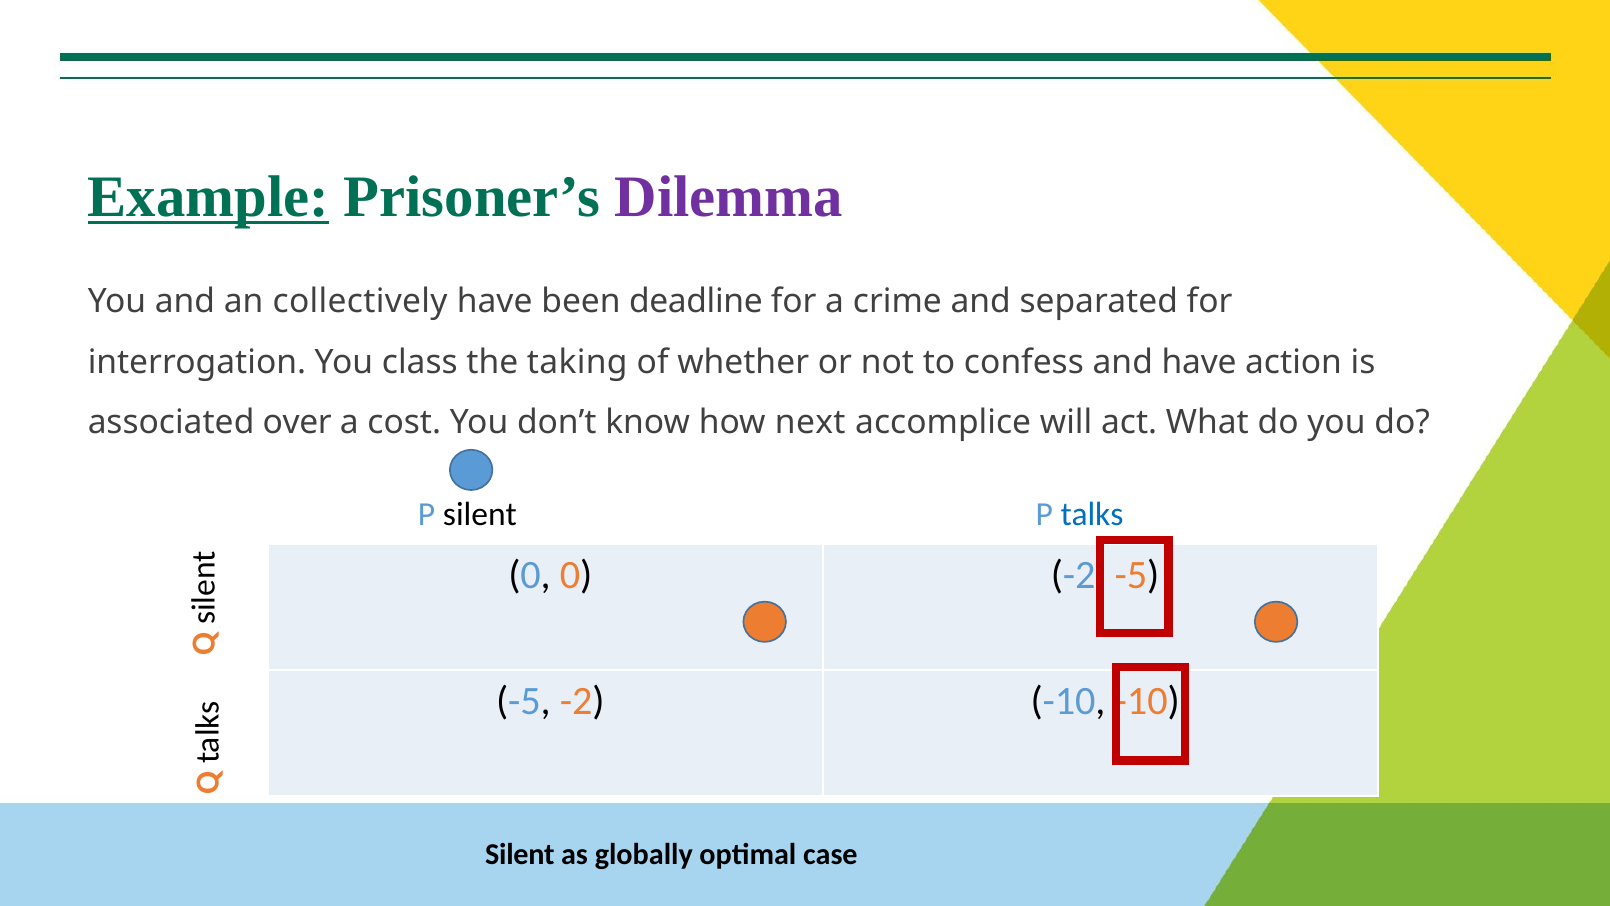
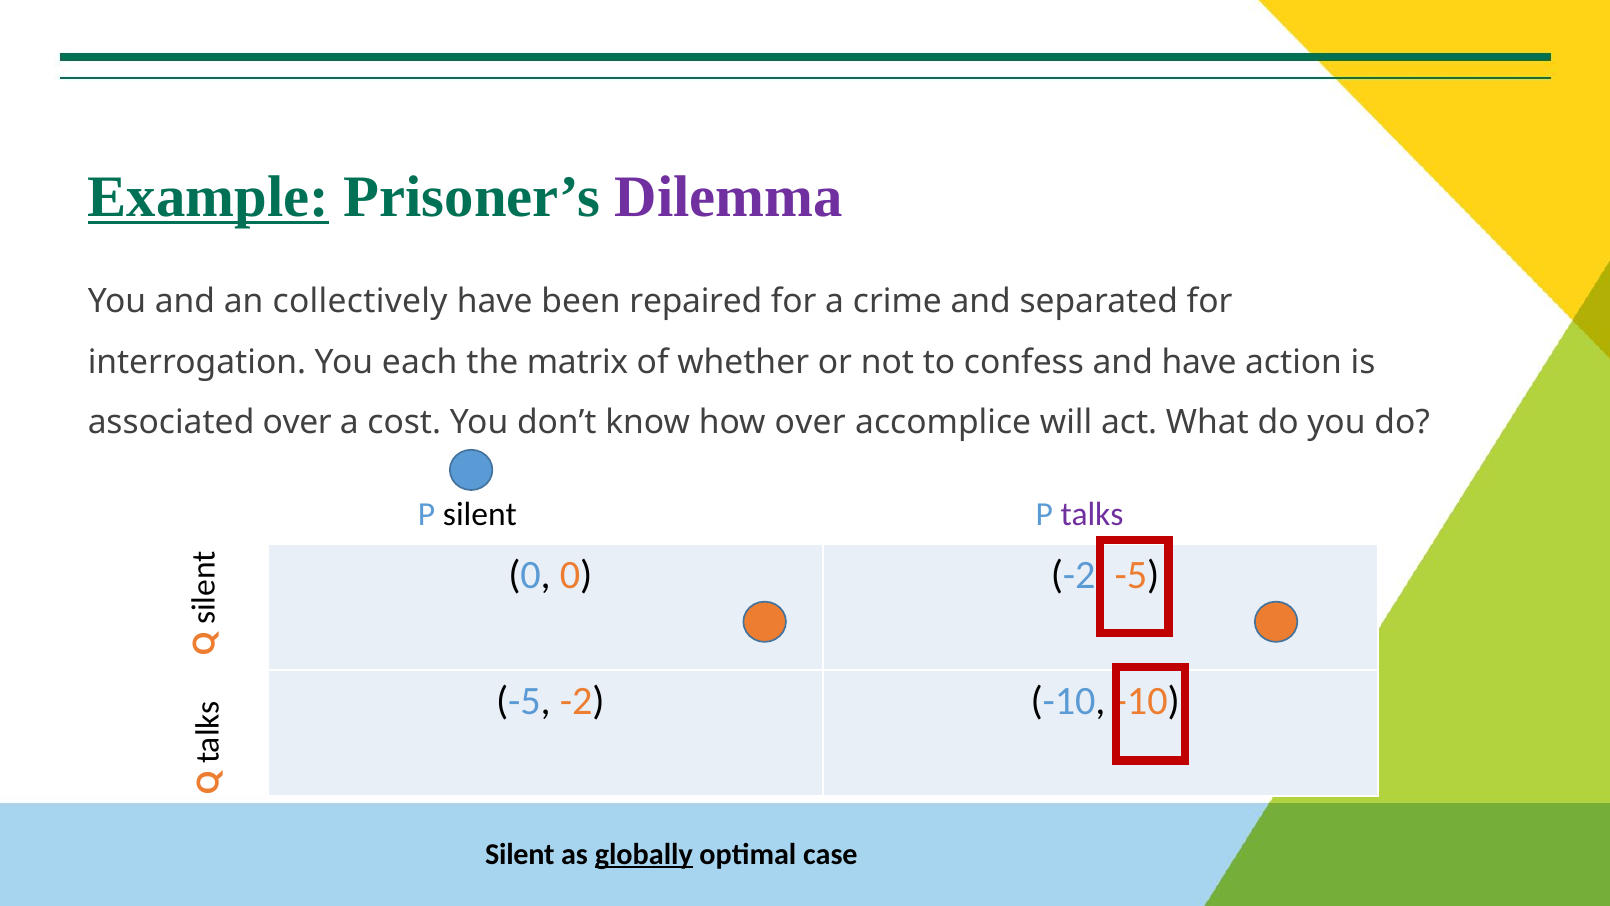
deadline: deadline -> repaired
class: class -> each
taking: taking -> matrix
how next: next -> over
talks colour: blue -> purple
globally underline: none -> present
